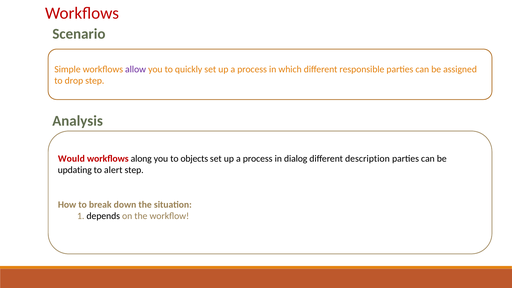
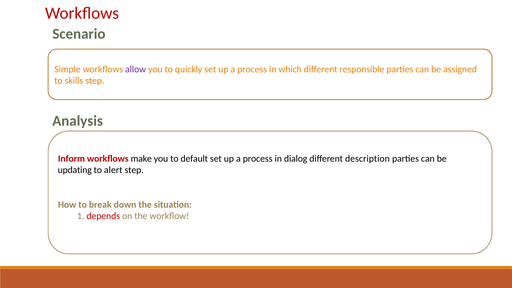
drop: drop -> skills
Would: Would -> Inform
along: along -> make
objects: objects -> default
depends colour: black -> red
